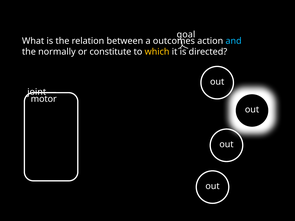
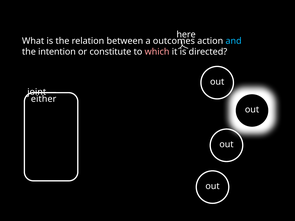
goal: goal -> here
normally: normally -> intention
which colour: yellow -> pink
motor: motor -> either
